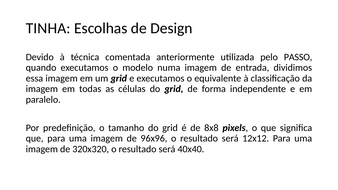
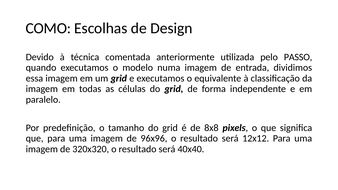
TINHA: TINHA -> COMO
